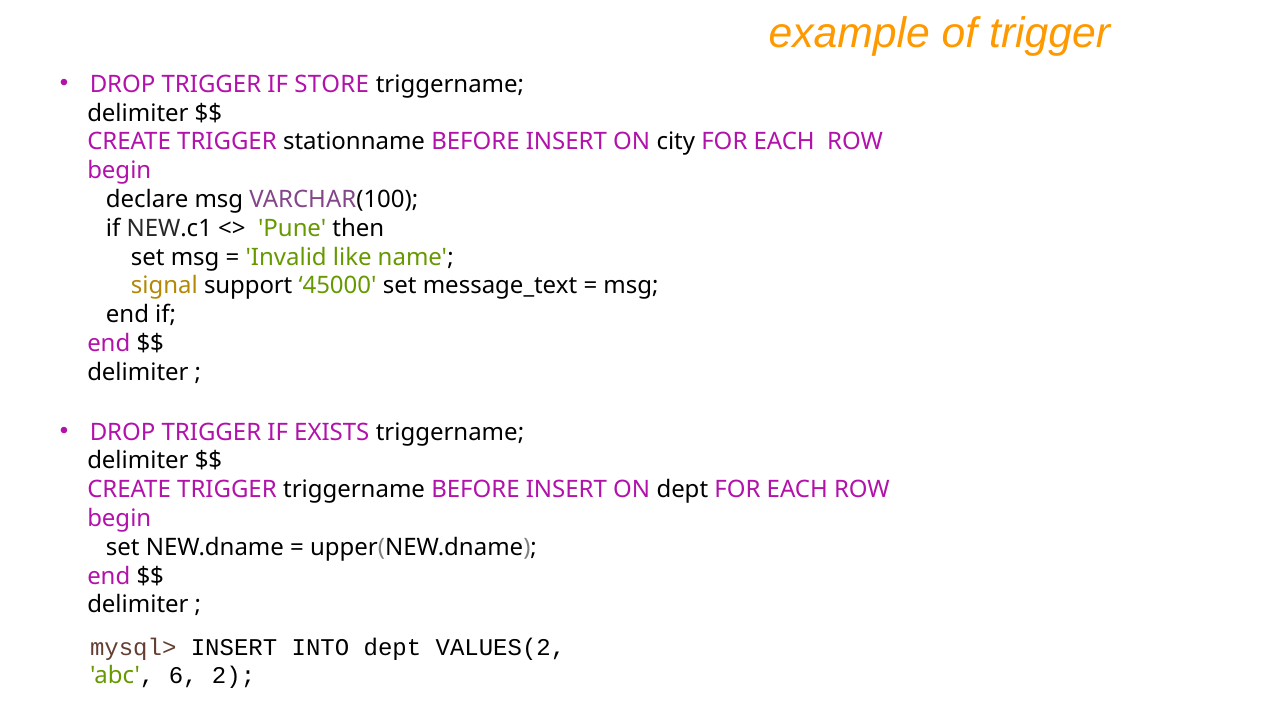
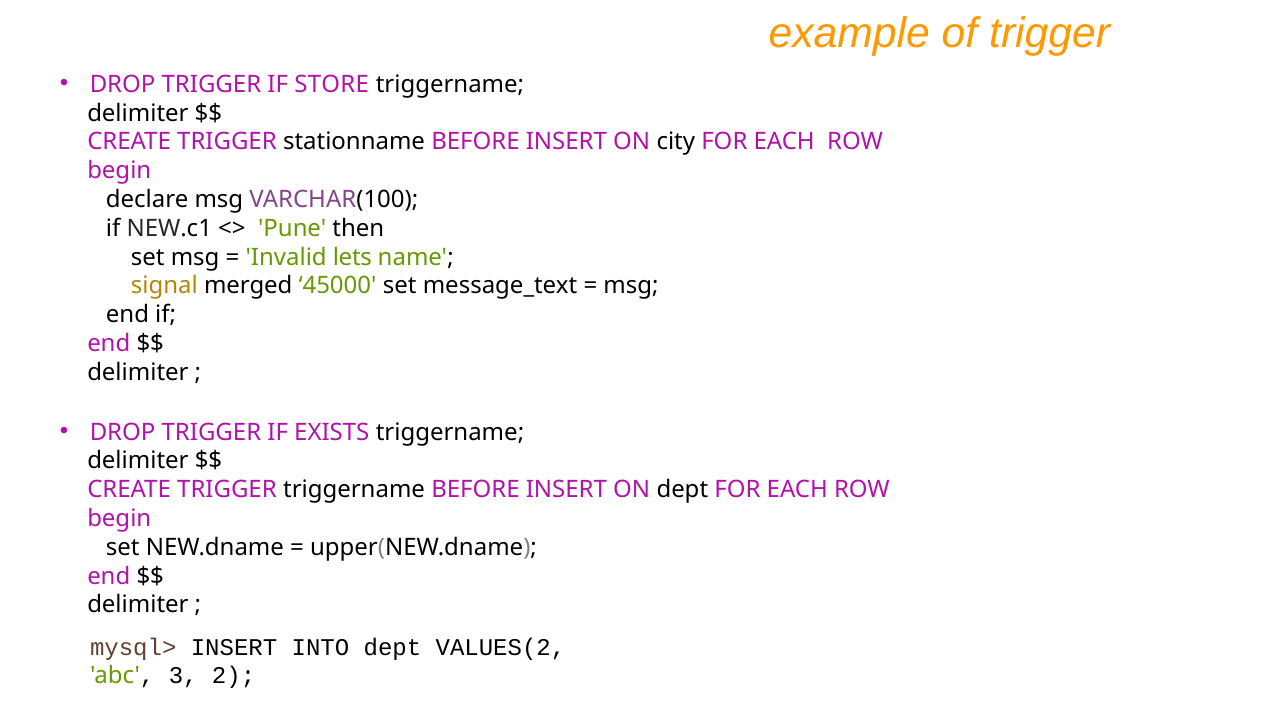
like: like -> lets
support: support -> merged
6: 6 -> 3
